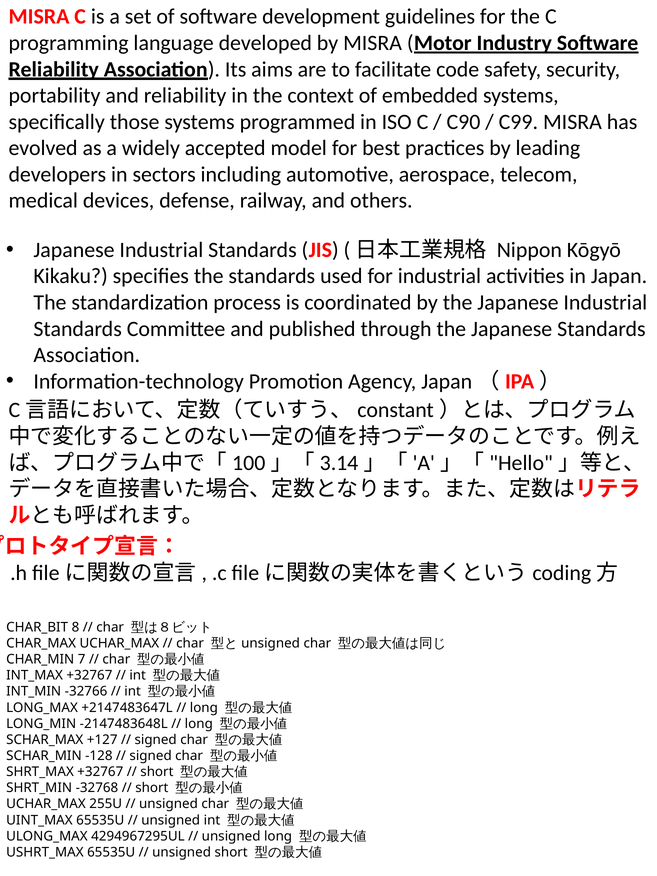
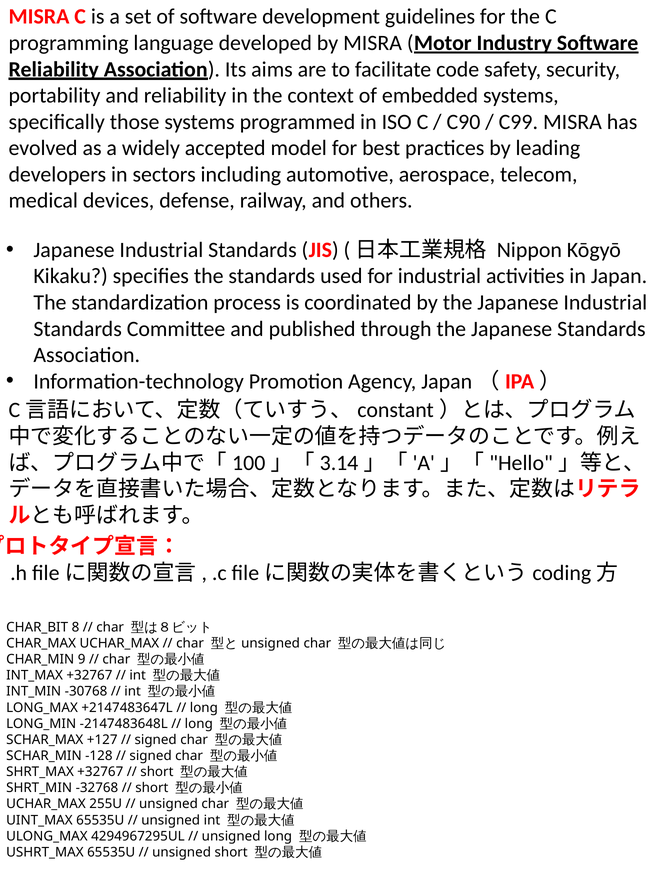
7: 7 -> 9
-32766: -32766 -> -30768
